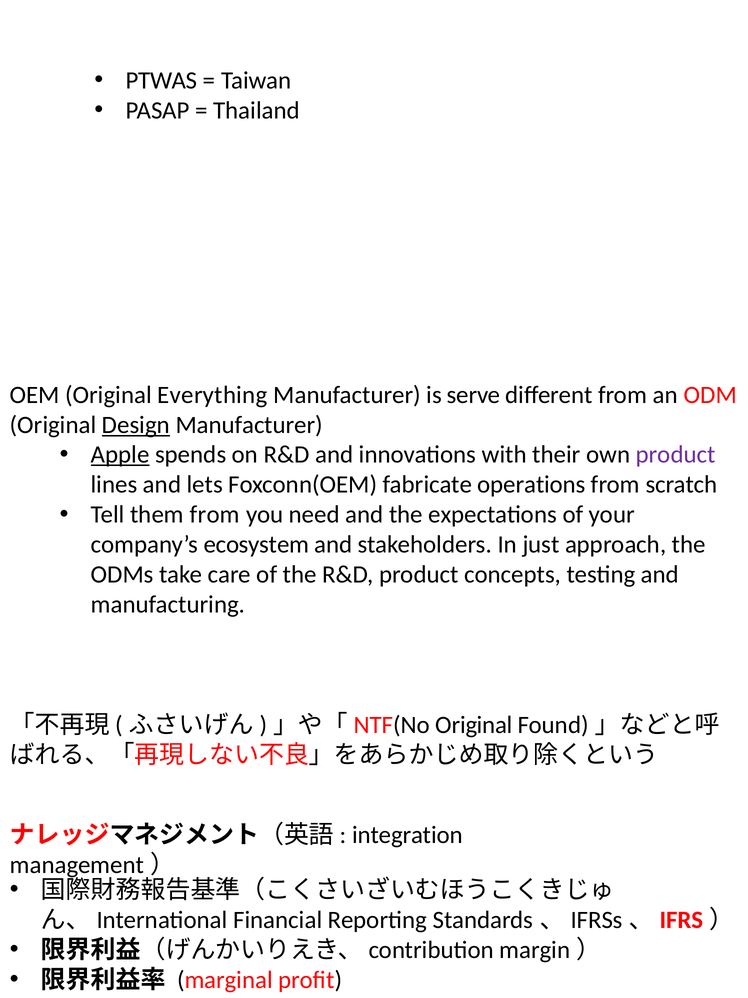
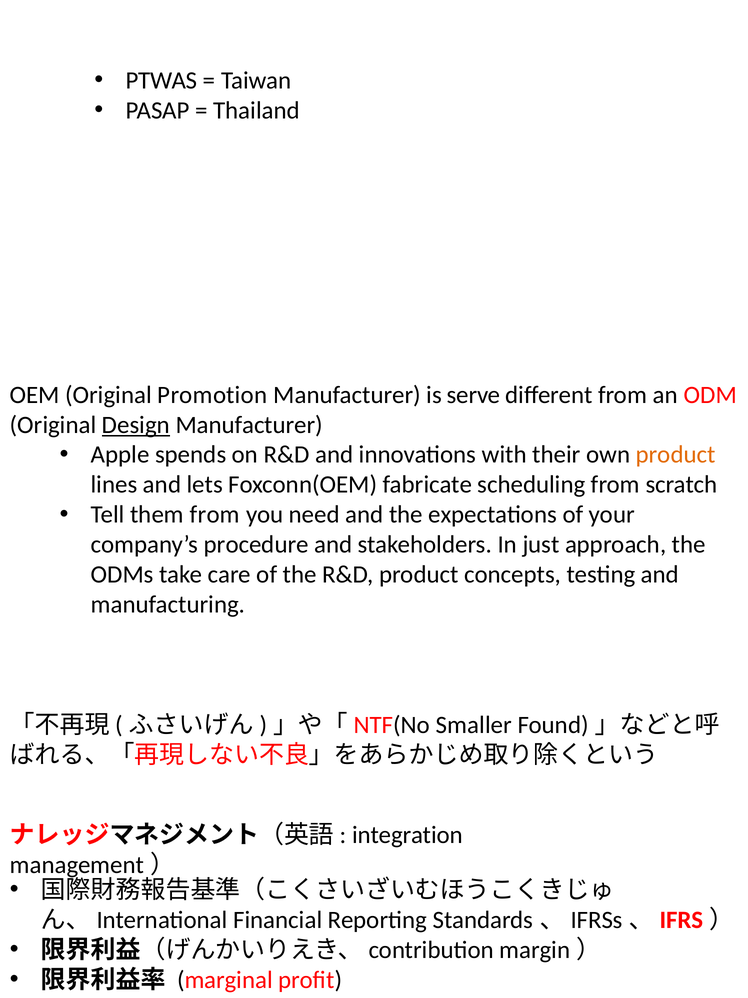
Everything: Everything -> Promotion
Apple underline: present -> none
product at (676, 454) colour: purple -> orange
operations: operations -> scheduling
ecosystem: ecosystem -> procedure
Original at (474, 724): Original -> Smaller
